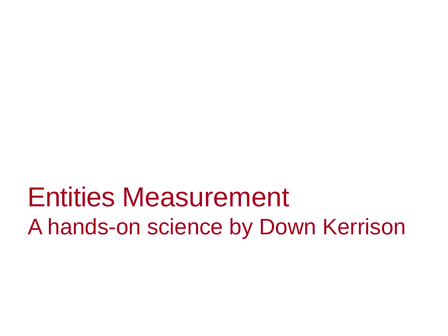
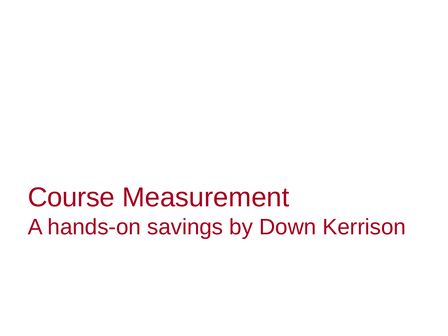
Entities: Entities -> Course
science: science -> savings
